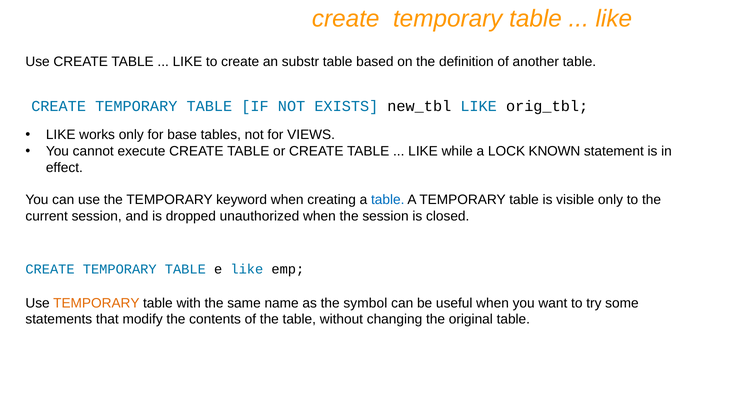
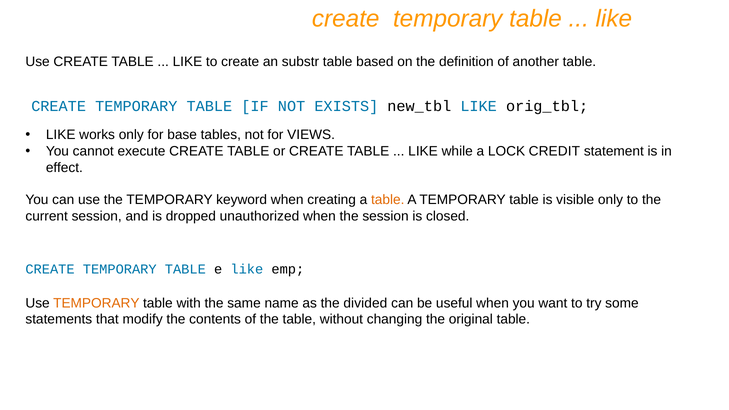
KNOWN: KNOWN -> CREDIT
table at (388, 200) colour: blue -> orange
symbol: symbol -> divided
